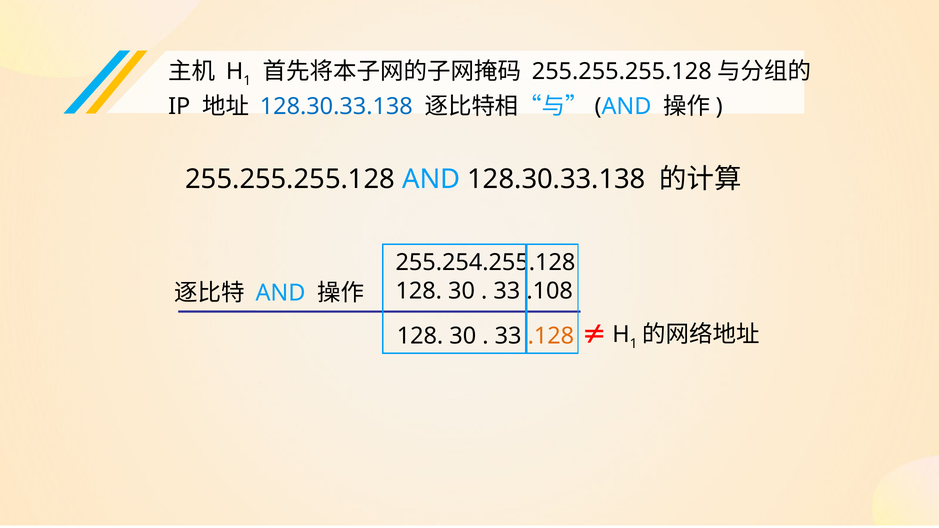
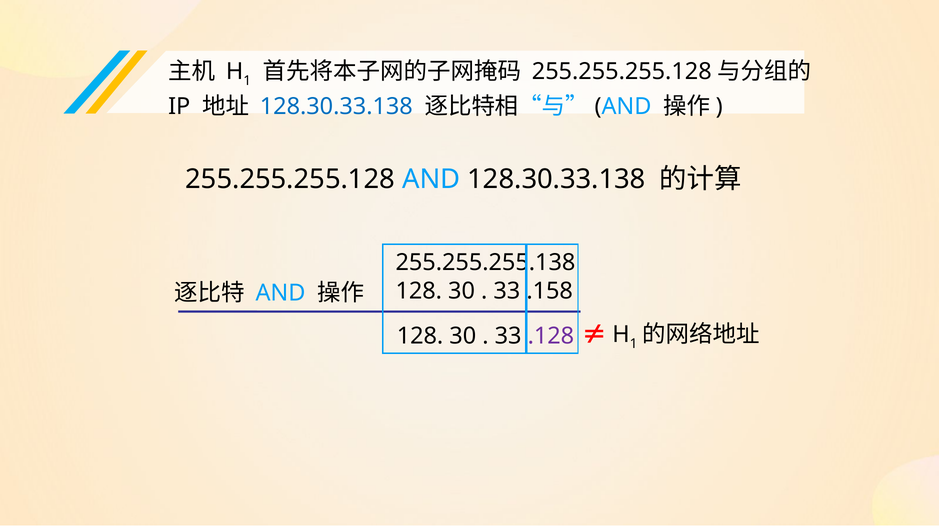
255.254.255.128: 255.254.255.128 -> 255.255.255.138
.108: .108 -> .158
.128 colour: orange -> purple
